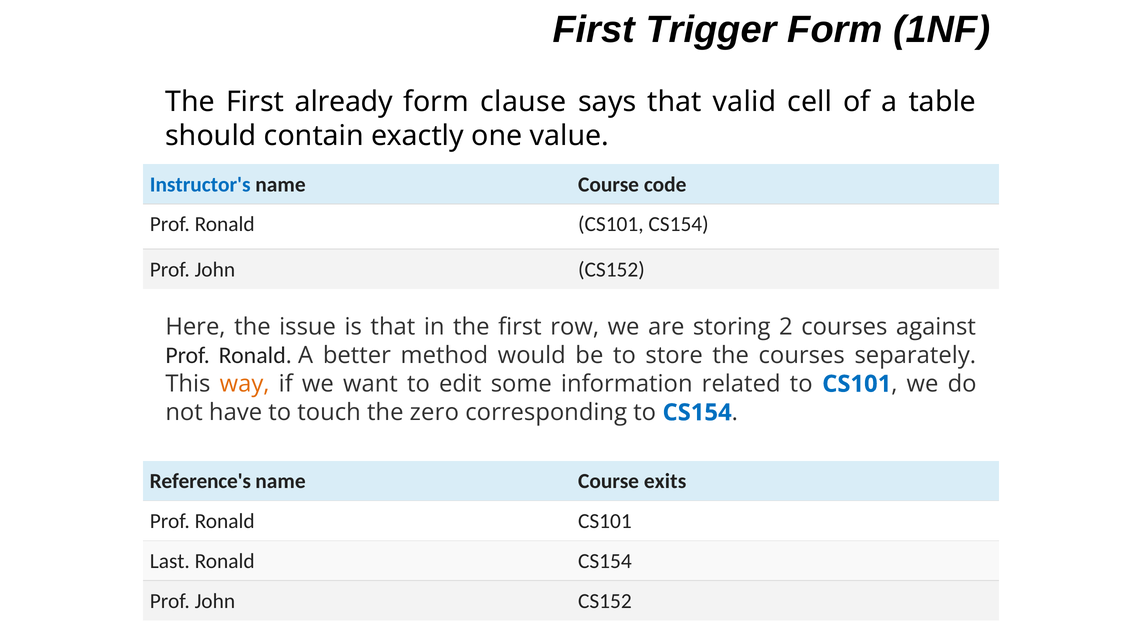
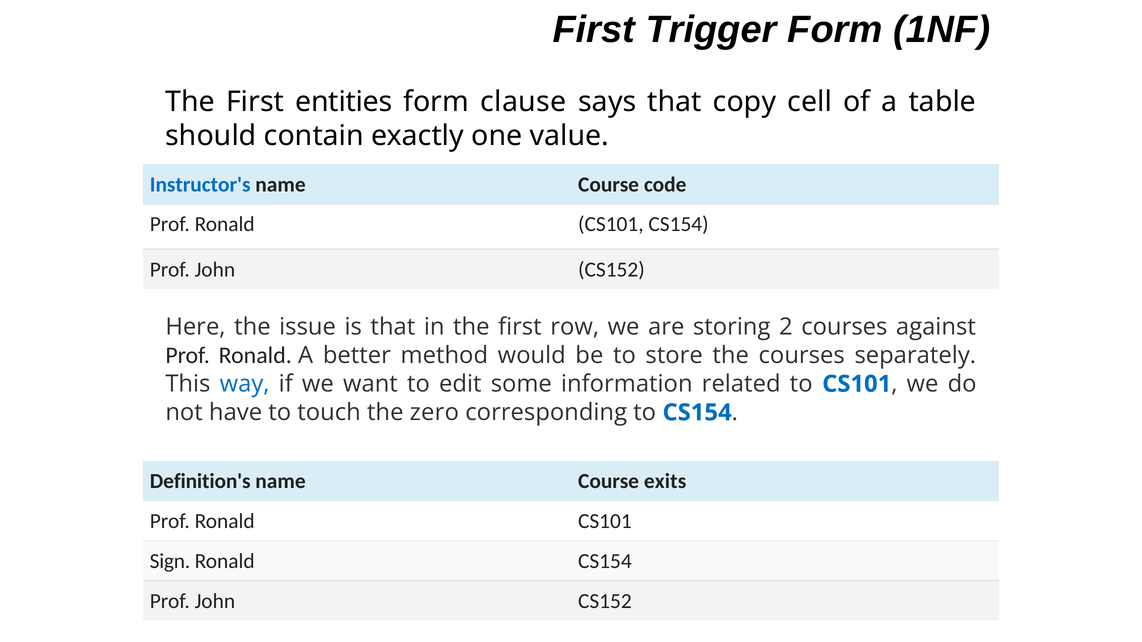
already: already -> entities
valid: valid -> copy
way colour: orange -> blue
Reference's: Reference's -> Definition's
Last: Last -> Sign
